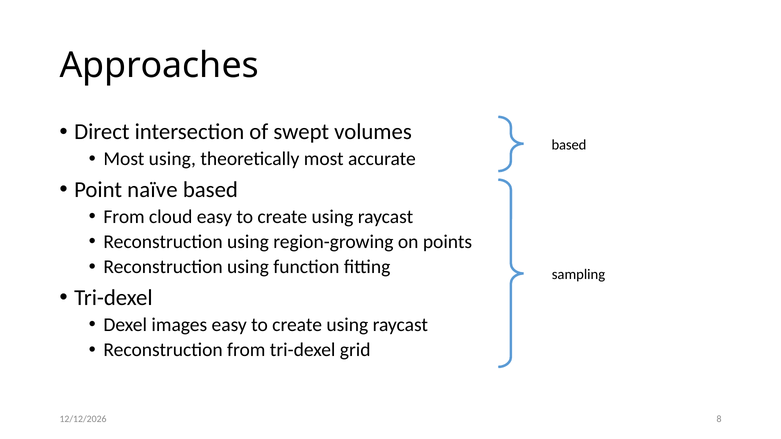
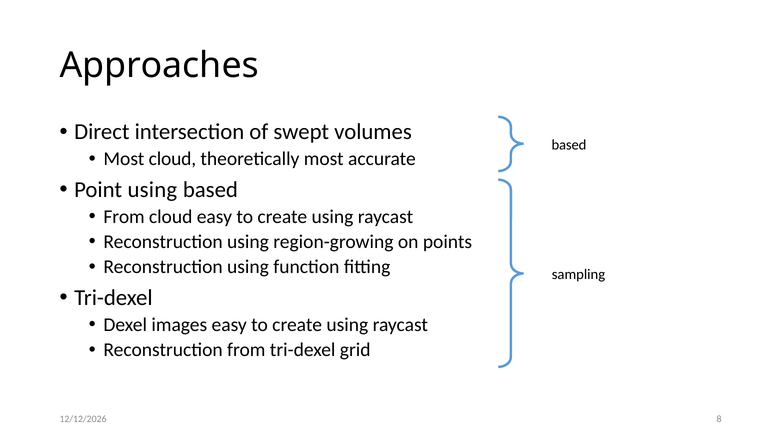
Most using: using -> cloud
Point naïve: naïve -> using
